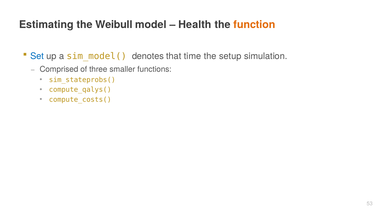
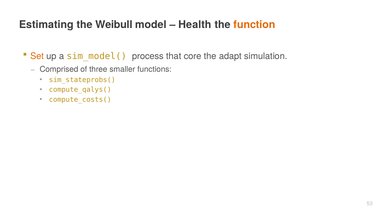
Set colour: blue -> orange
denotes: denotes -> process
time: time -> core
setup: setup -> adapt
